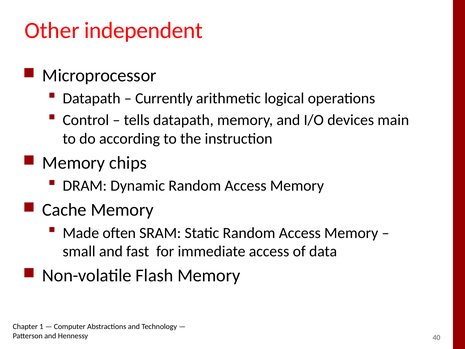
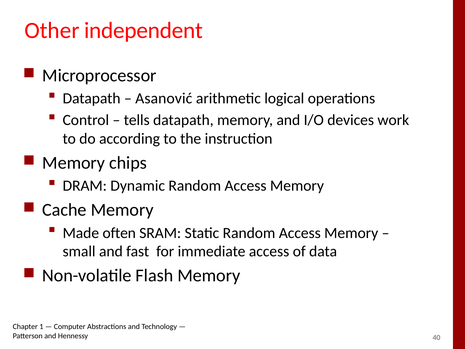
Currently: Currently -> Asanović
main: main -> work
